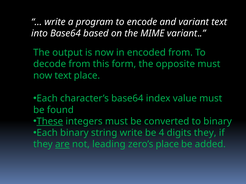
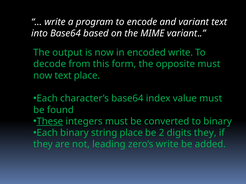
encoded from: from -> write
string write: write -> place
4: 4 -> 2
are underline: present -> none
zero’s place: place -> write
